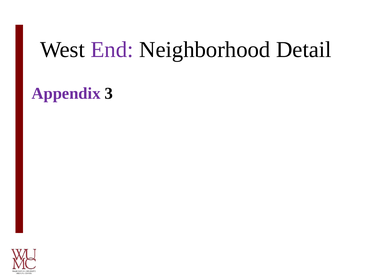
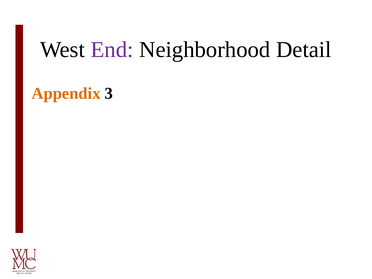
Appendix colour: purple -> orange
